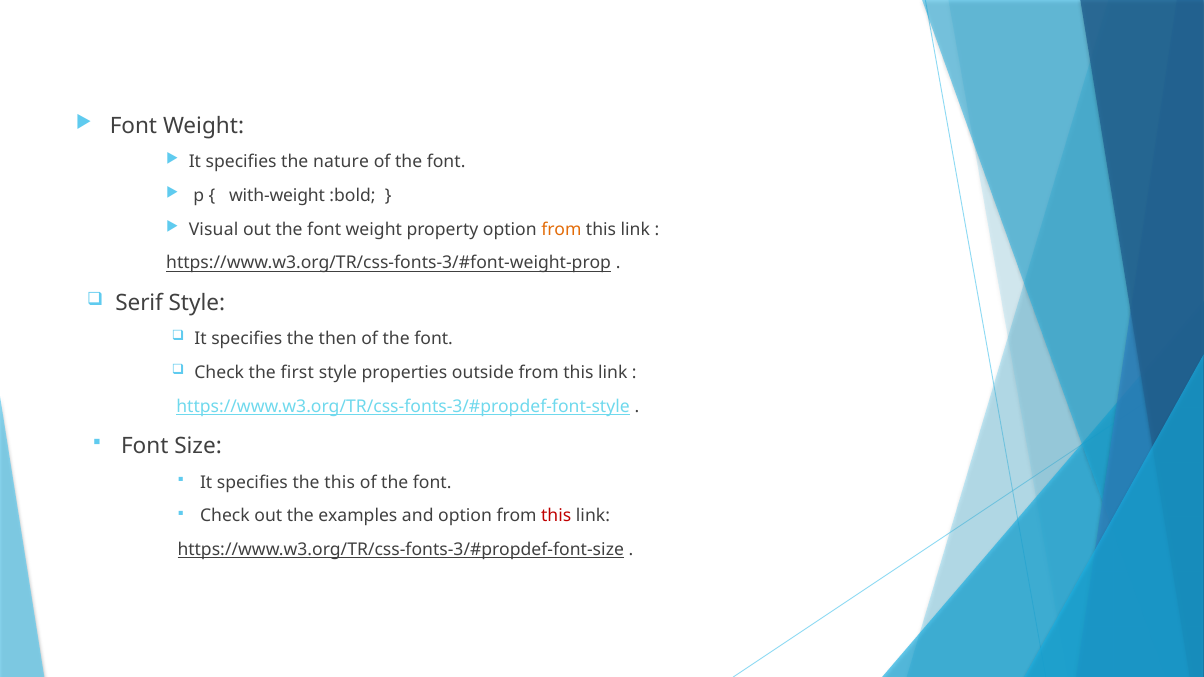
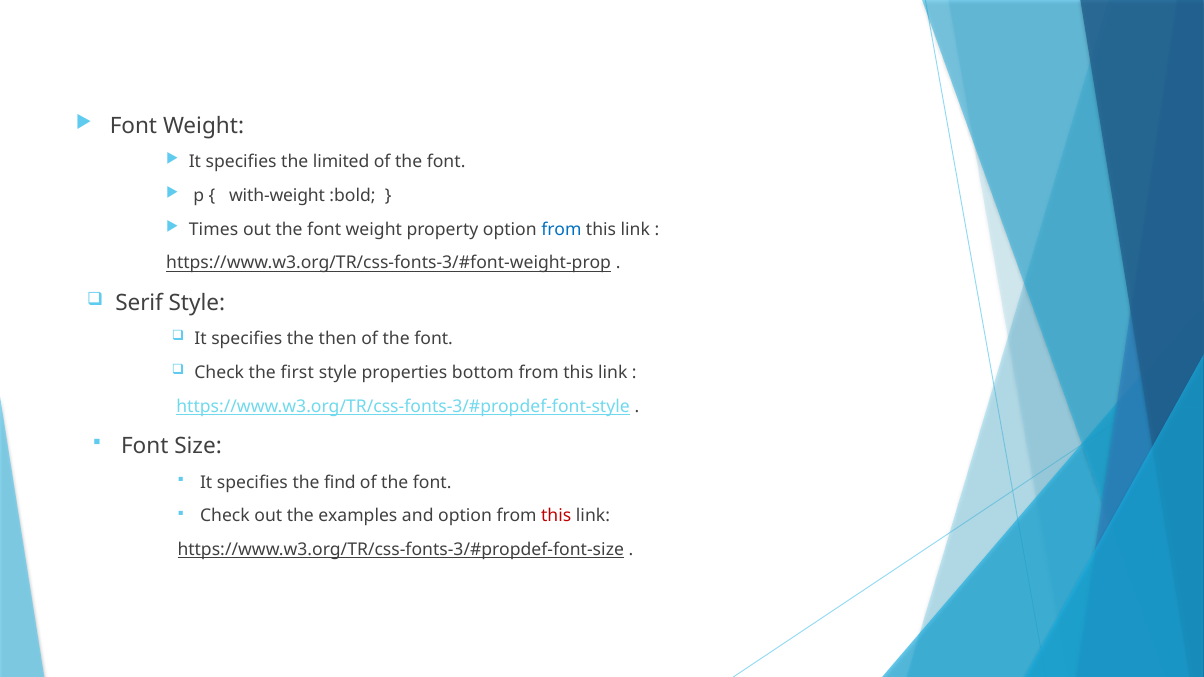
nature: nature -> limited
Visual: Visual -> Times
from at (561, 229) colour: orange -> blue
outside: outside -> bottom
the this: this -> find
